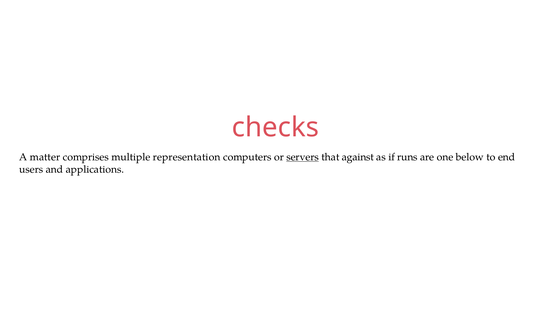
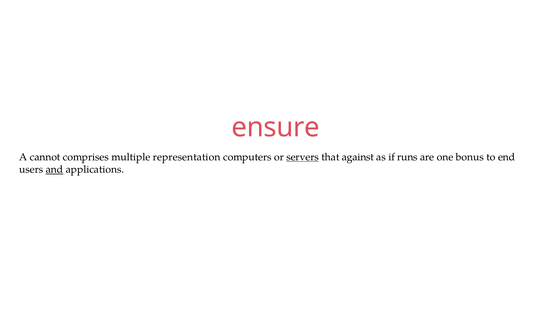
checks: checks -> ensure
matter: matter -> cannot
below: below -> bonus
and underline: none -> present
